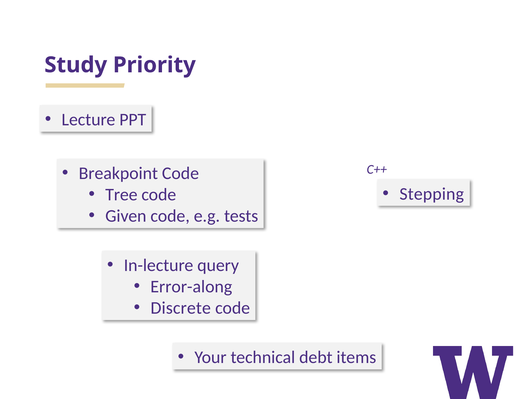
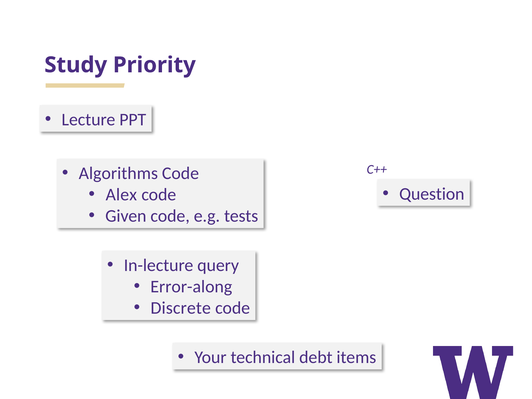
Breakpoint: Breakpoint -> Algorithms
Stepping: Stepping -> Question
Tree: Tree -> Alex
